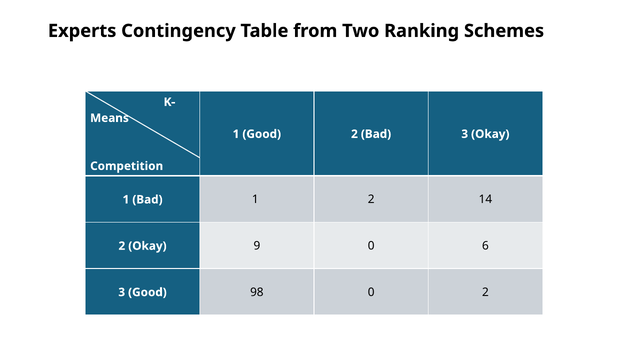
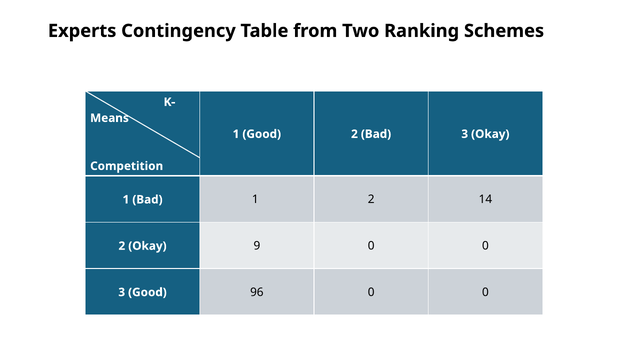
9 0 6: 6 -> 0
98: 98 -> 96
2 at (485, 293): 2 -> 0
